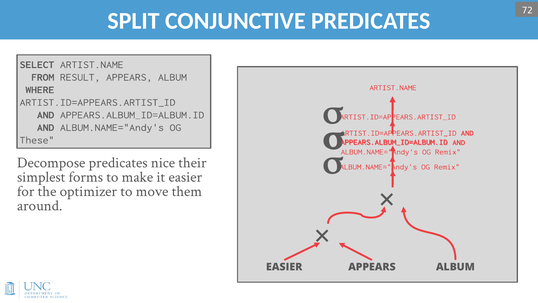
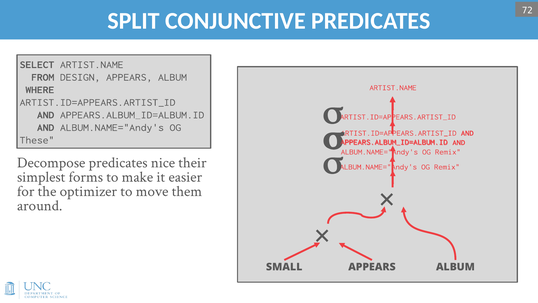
RESULT: RESULT -> DESIGN
EASIER at (284, 267): EASIER -> SMALL
